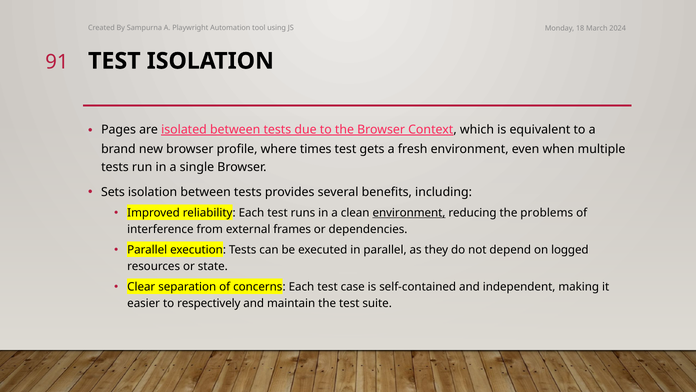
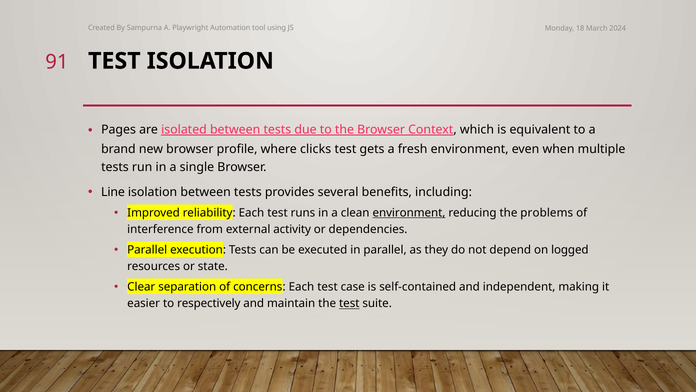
times: times -> clicks
Sets: Sets -> Line
frames: frames -> activity
test at (349, 303) underline: none -> present
